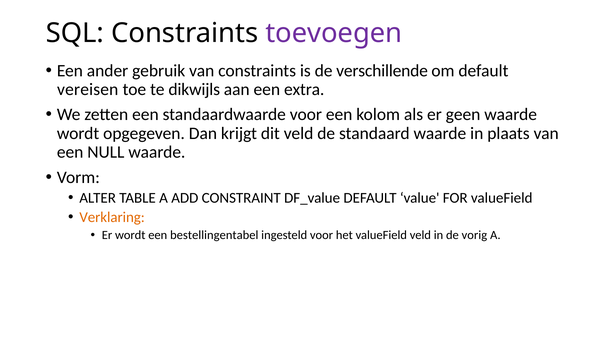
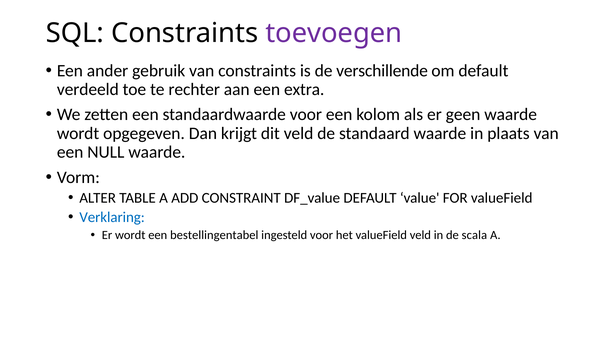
vereisen: vereisen -> verdeeld
dikwijls: dikwijls -> rechter
Verklaring colour: orange -> blue
vorig: vorig -> scala
